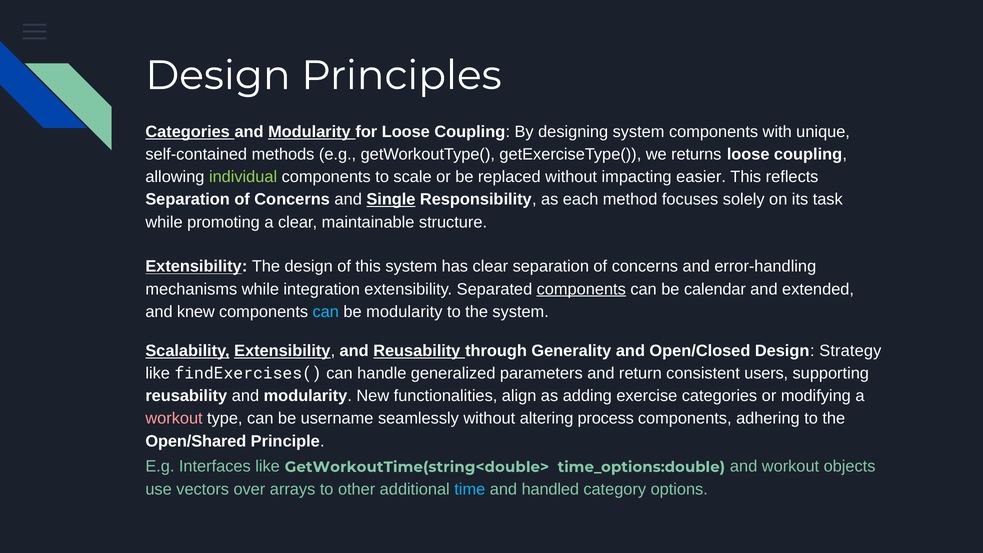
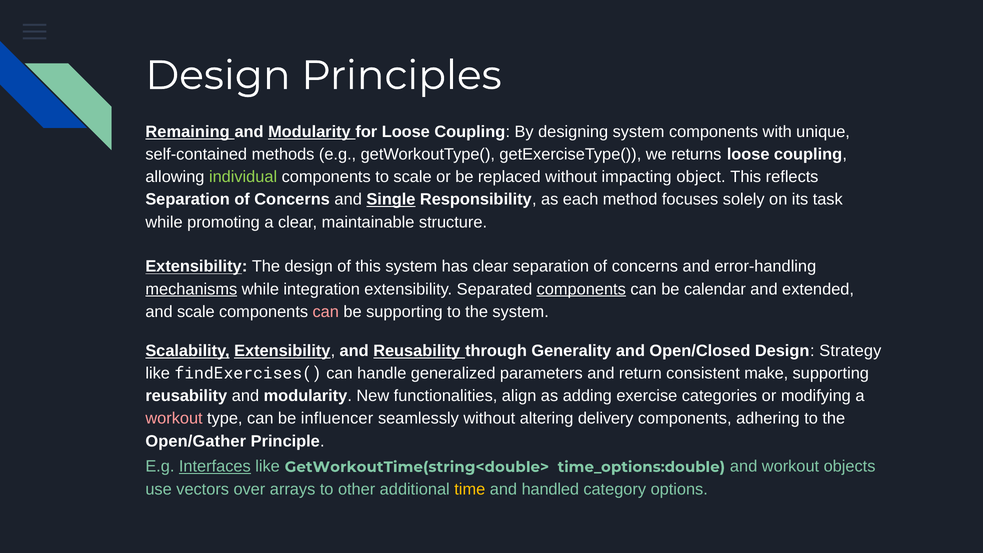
Categories at (188, 132): Categories -> Remaining
easier: easier -> object
mechanisms underline: none -> present
and knew: knew -> scale
can at (326, 312) colour: light blue -> pink
be modularity: modularity -> supporting
users: users -> make
username: username -> influencer
process: process -> delivery
Open/Shared: Open/Shared -> Open/Gather
Interfaces underline: none -> present
time colour: light blue -> yellow
